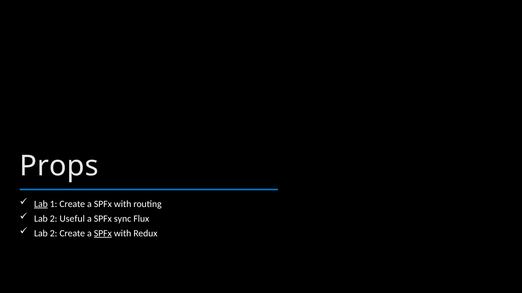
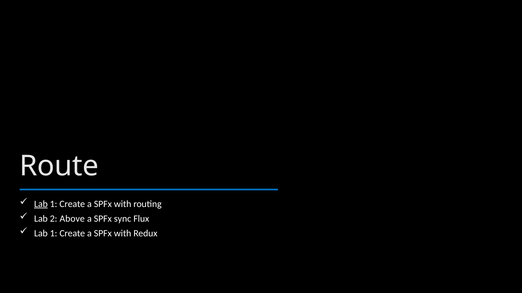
Props: Props -> Route
Useful: Useful -> Above
2 at (54, 234): 2 -> 1
SPFx at (103, 234) underline: present -> none
